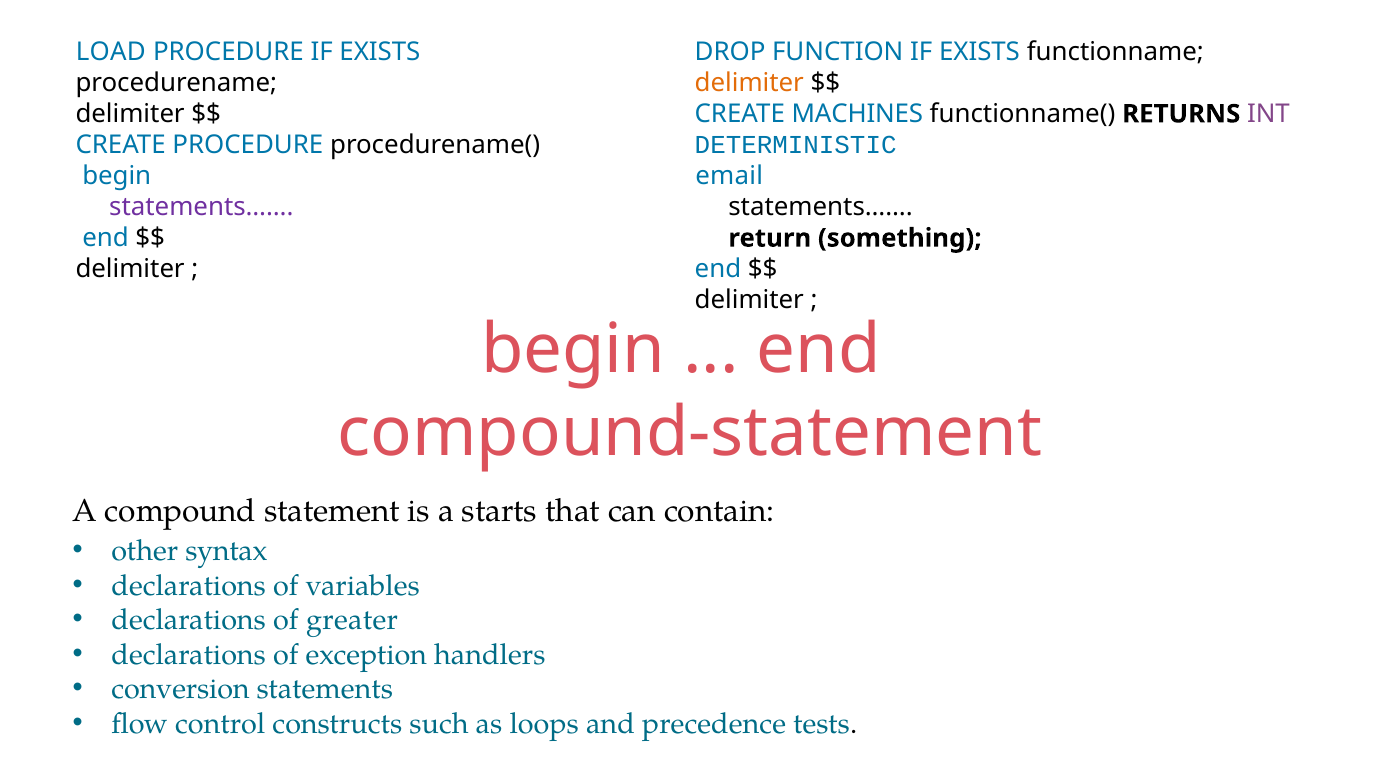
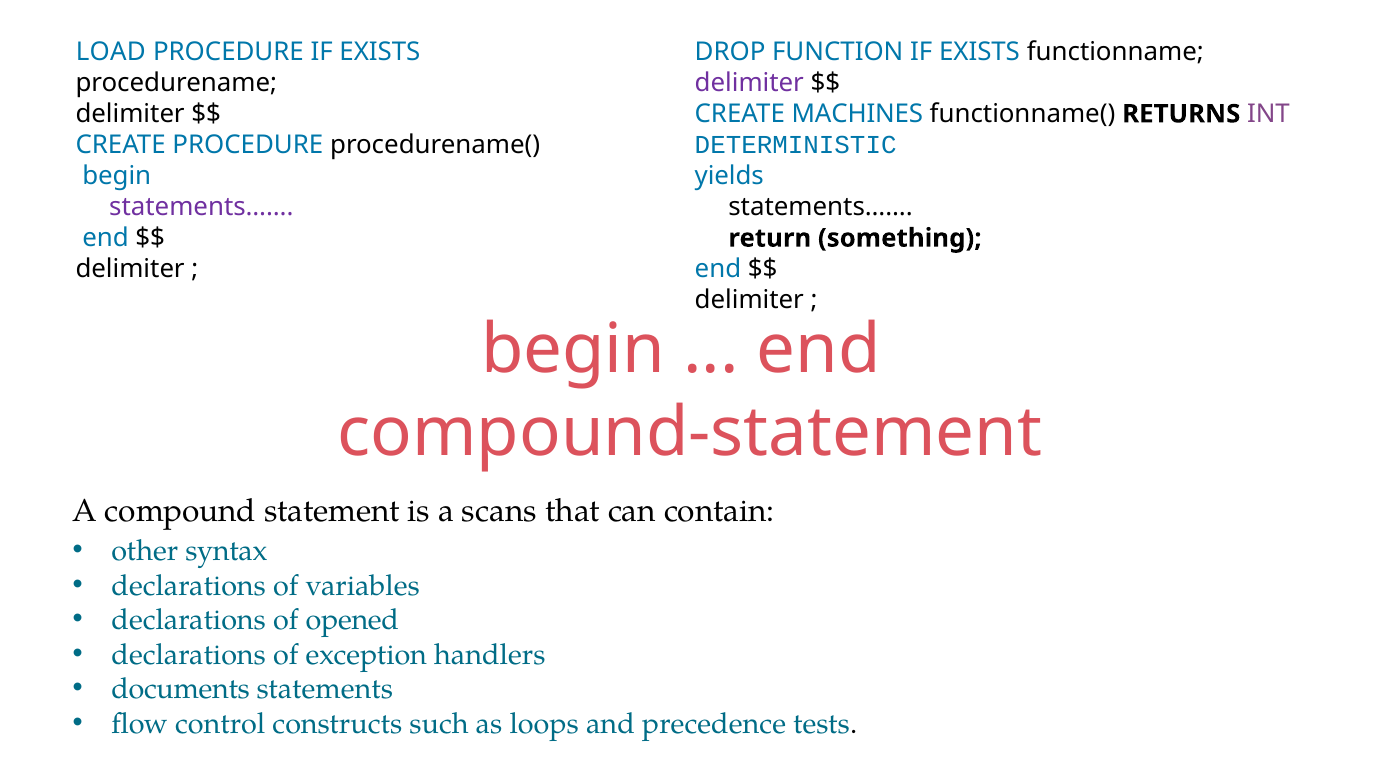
delimiter at (749, 83) colour: orange -> purple
email: email -> yields
starts: starts -> scans
greater: greater -> opened
conversion: conversion -> documents
